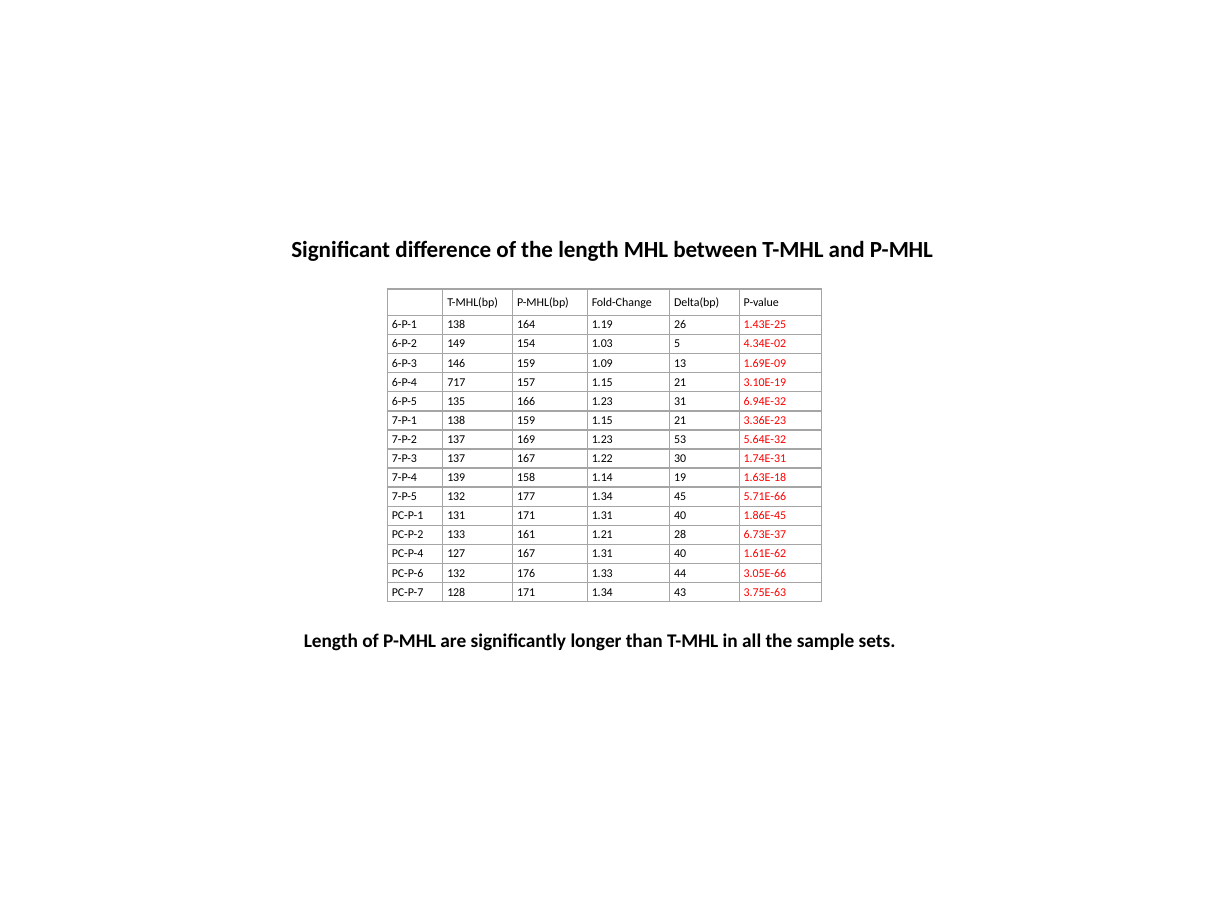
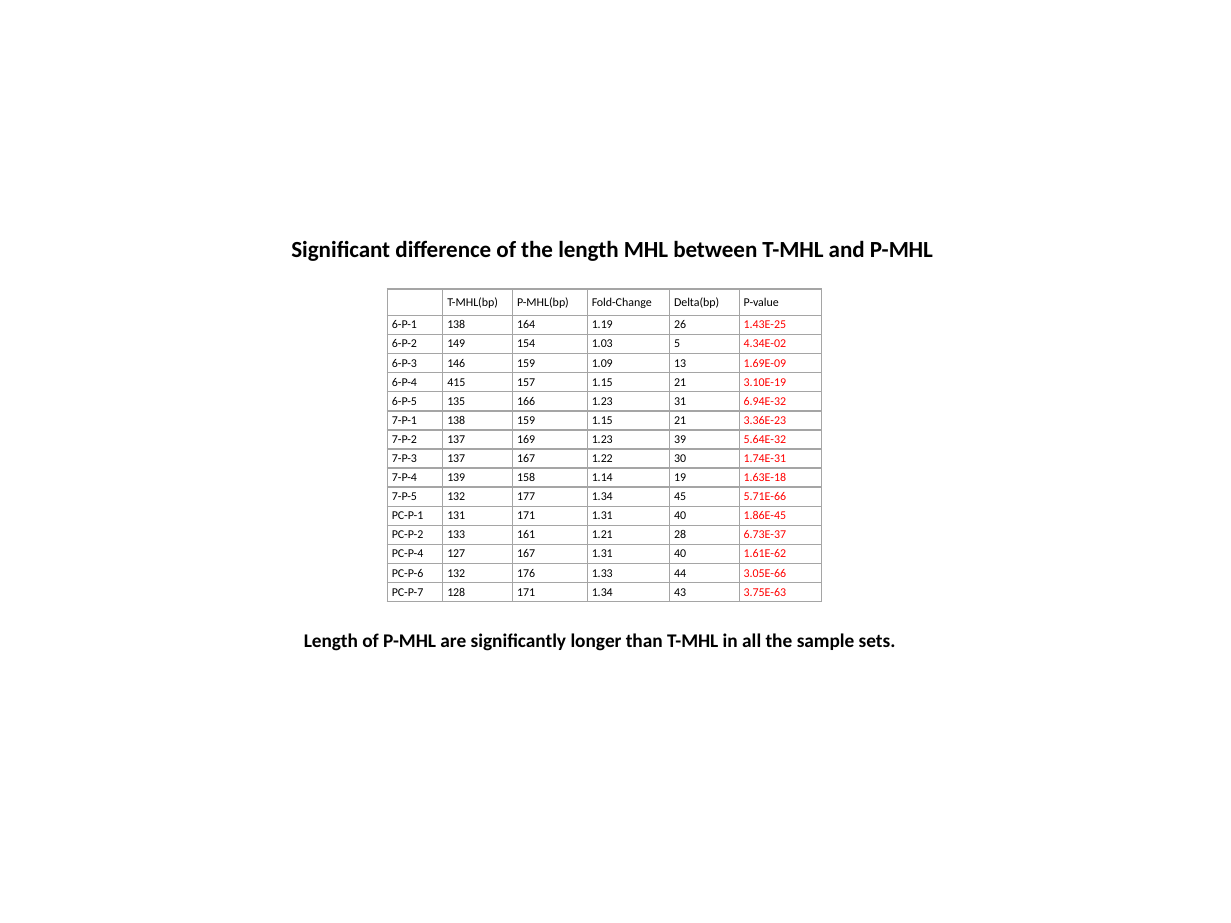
717: 717 -> 415
53: 53 -> 39
